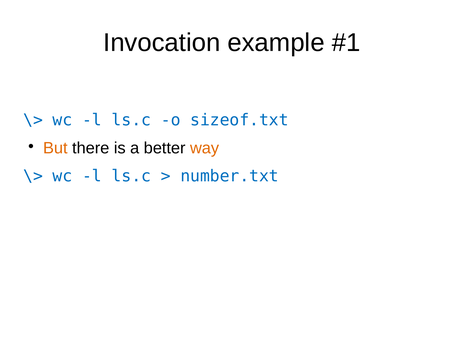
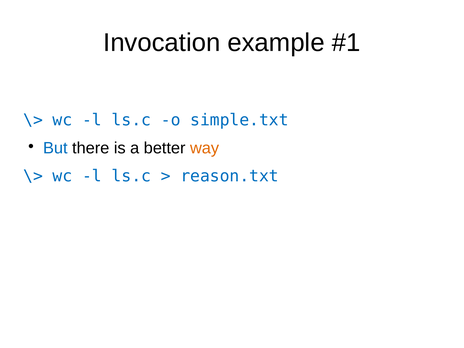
sizeof.txt: sizeof.txt -> simple.txt
But colour: orange -> blue
number.txt: number.txt -> reason.txt
